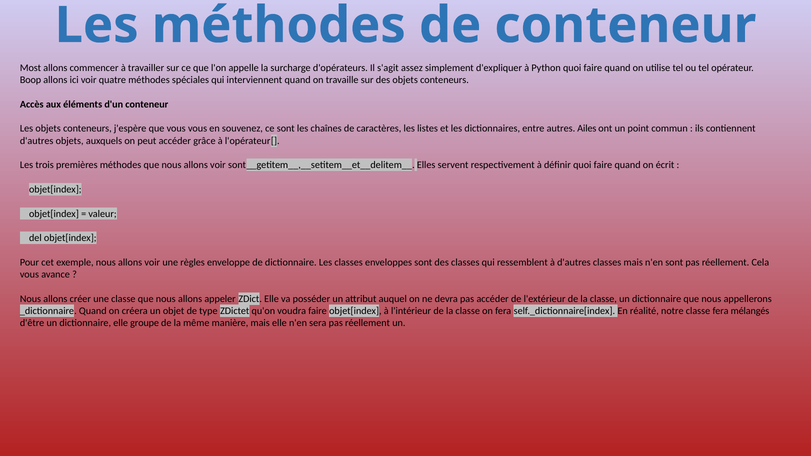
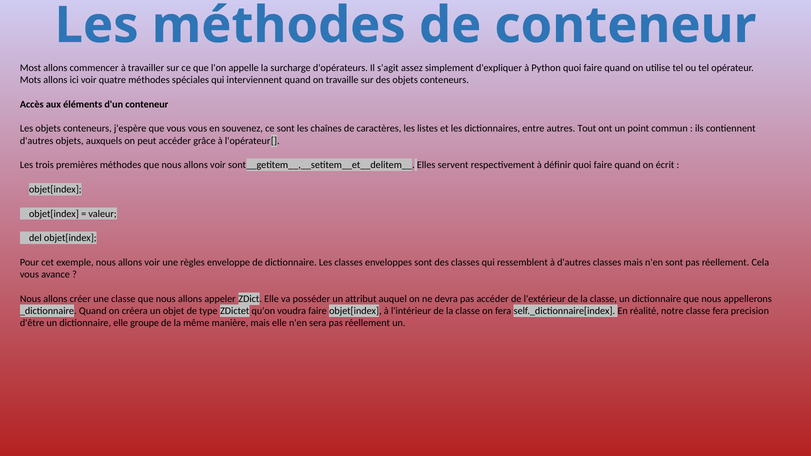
Boop: Boop -> Mots
Ailes: Ailes -> Tout
mélangés: mélangés -> precision
